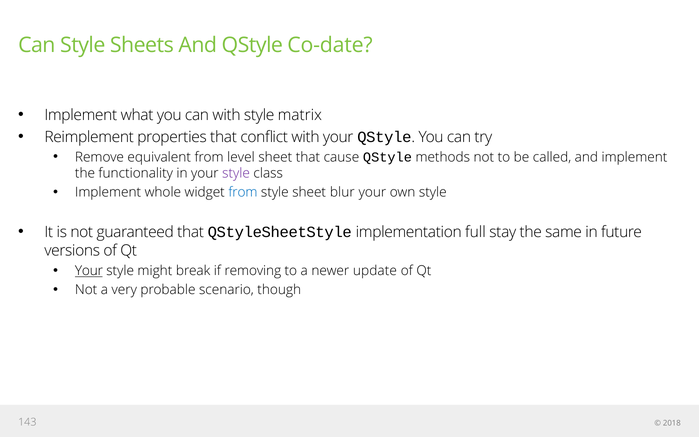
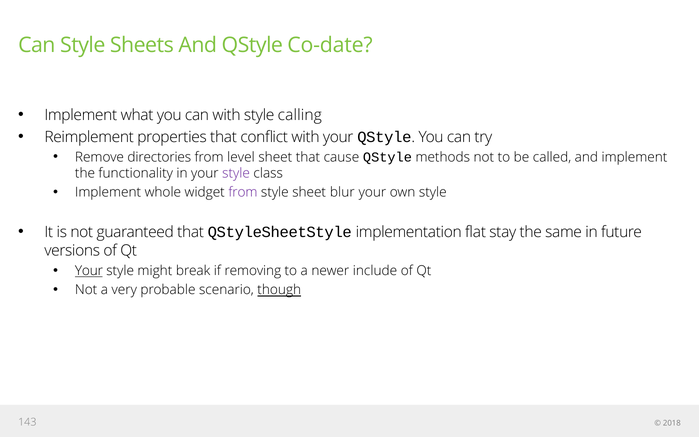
matrix: matrix -> calling
equivalent: equivalent -> directories
from at (243, 192) colour: blue -> purple
full: full -> flat
update: update -> include
though underline: none -> present
